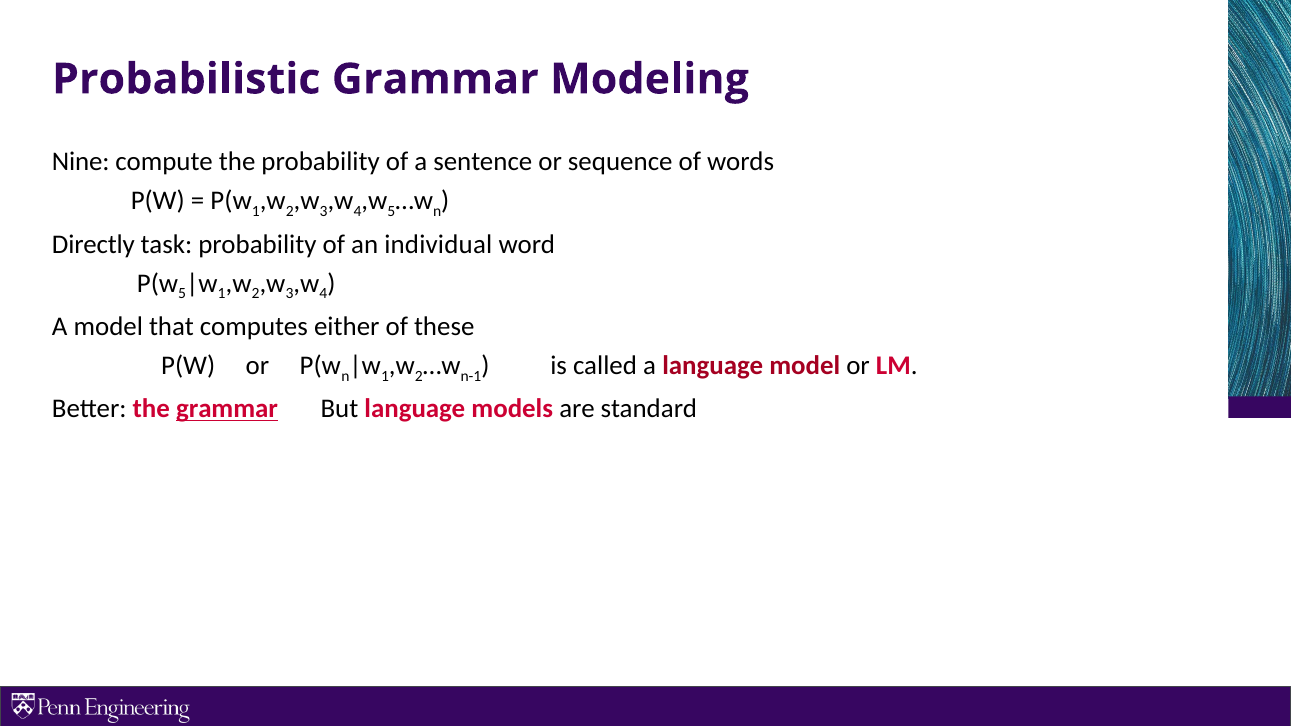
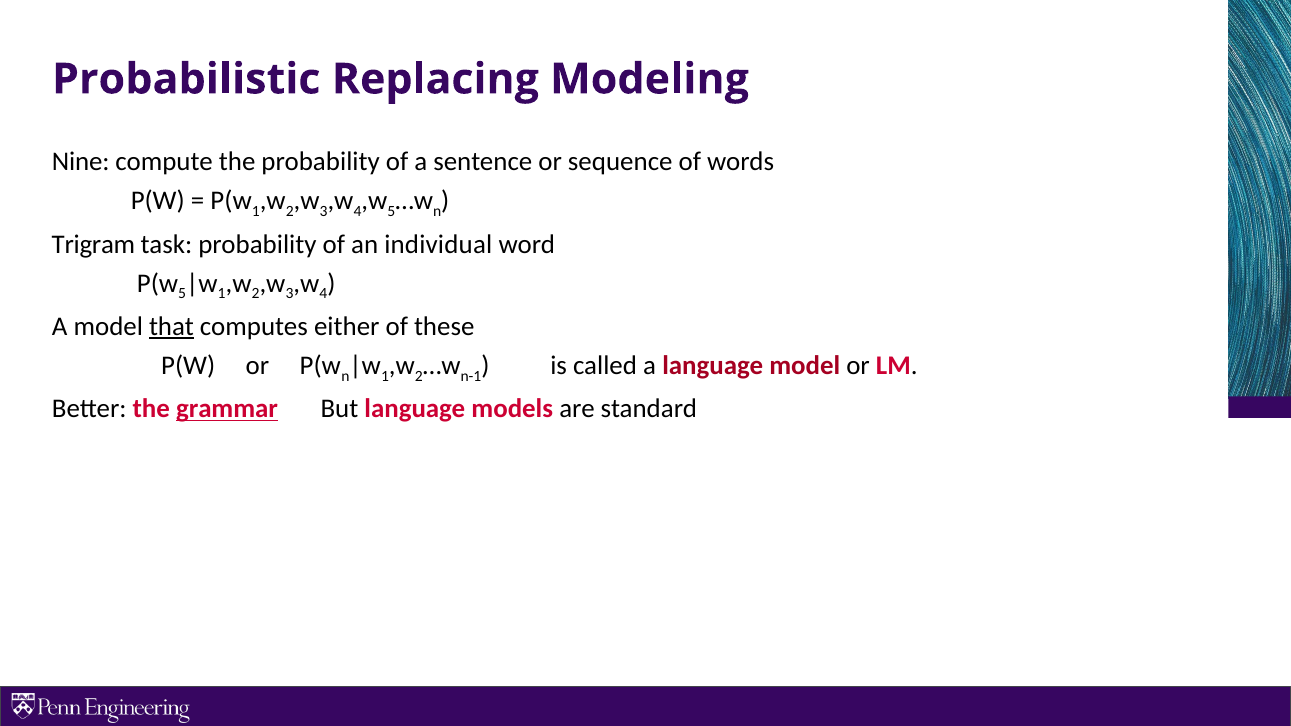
Probabilistic Grammar: Grammar -> Replacing
Directly: Directly -> Trigram
that underline: none -> present
